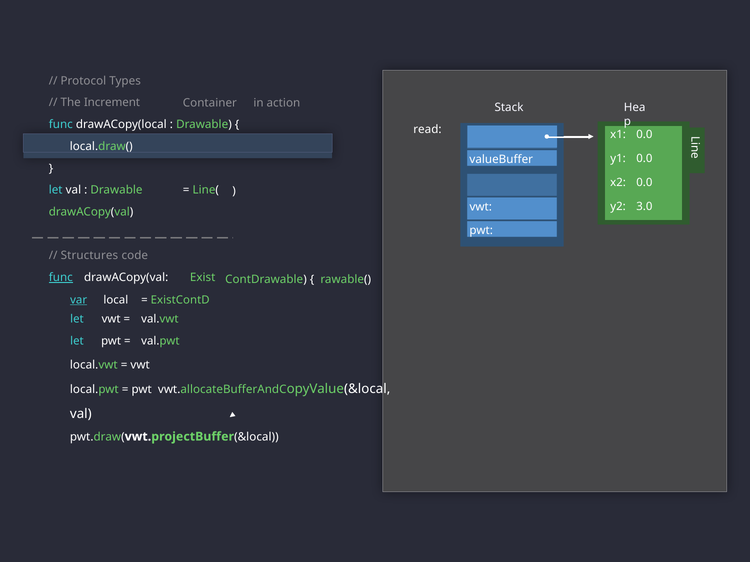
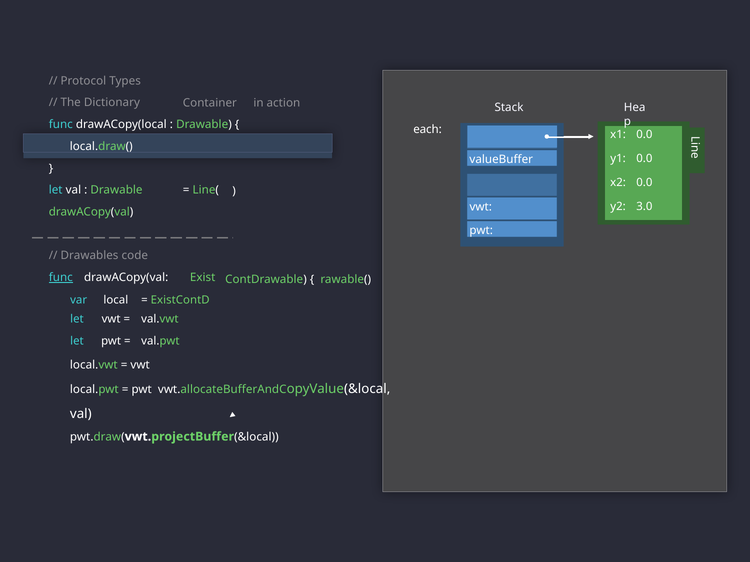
Increment: Increment -> Dictionary
read: read -> each
Structures: Structures -> Drawables
var underline: present -> none
